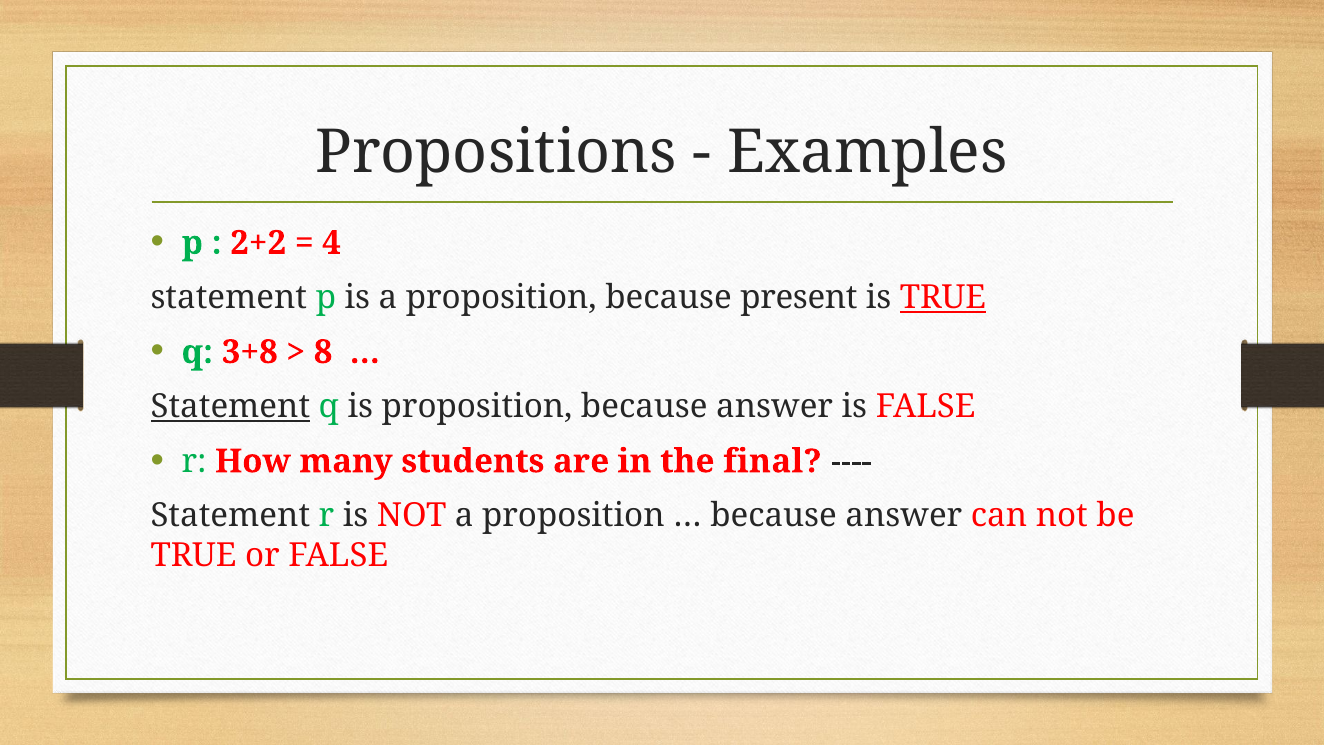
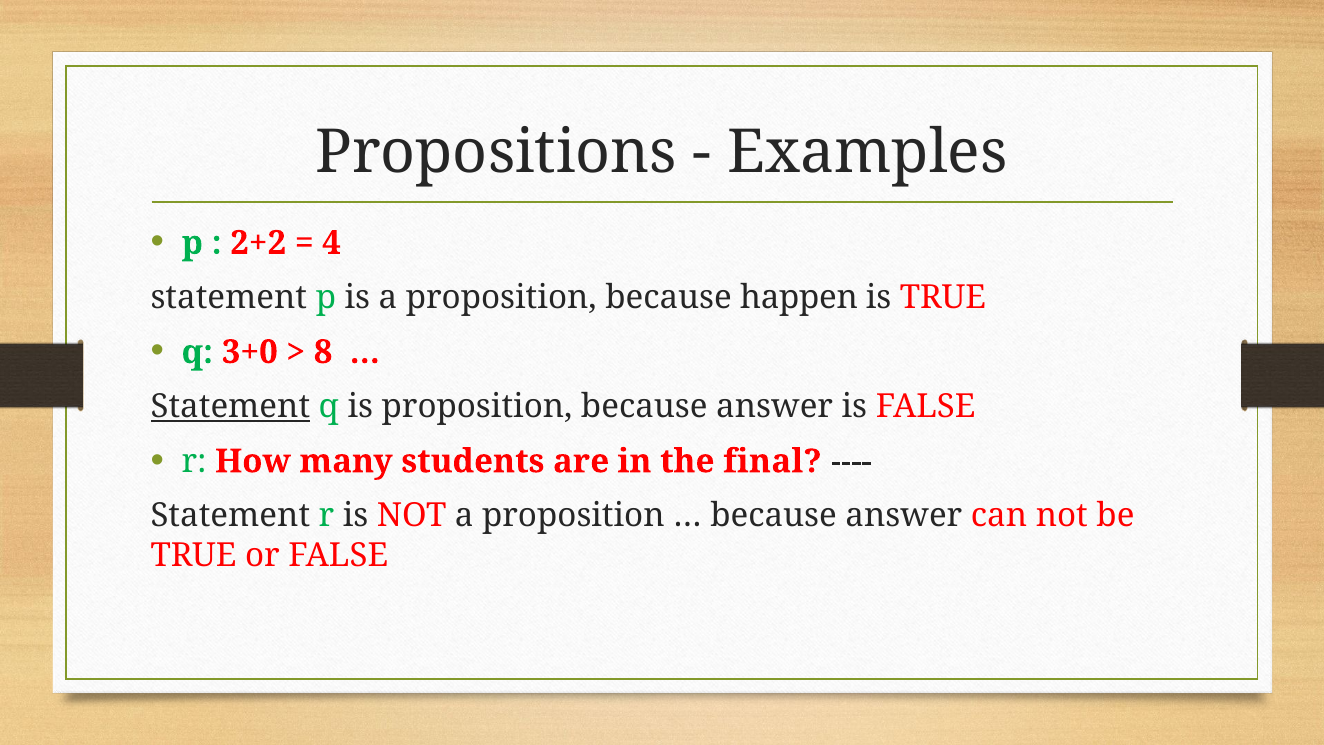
present: present -> happen
TRUE at (943, 297) underline: present -> none
3+8: 3+8 -> 3+0
